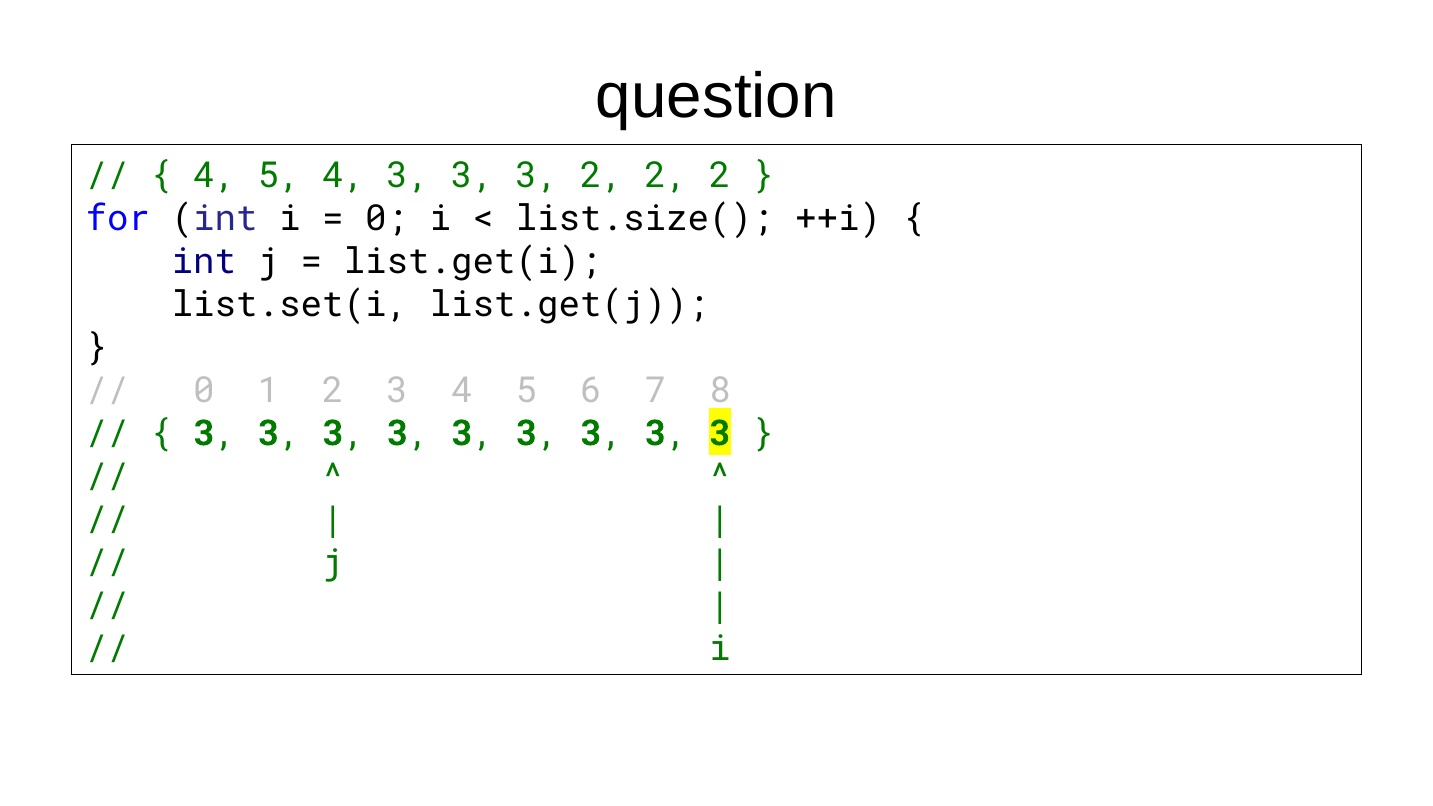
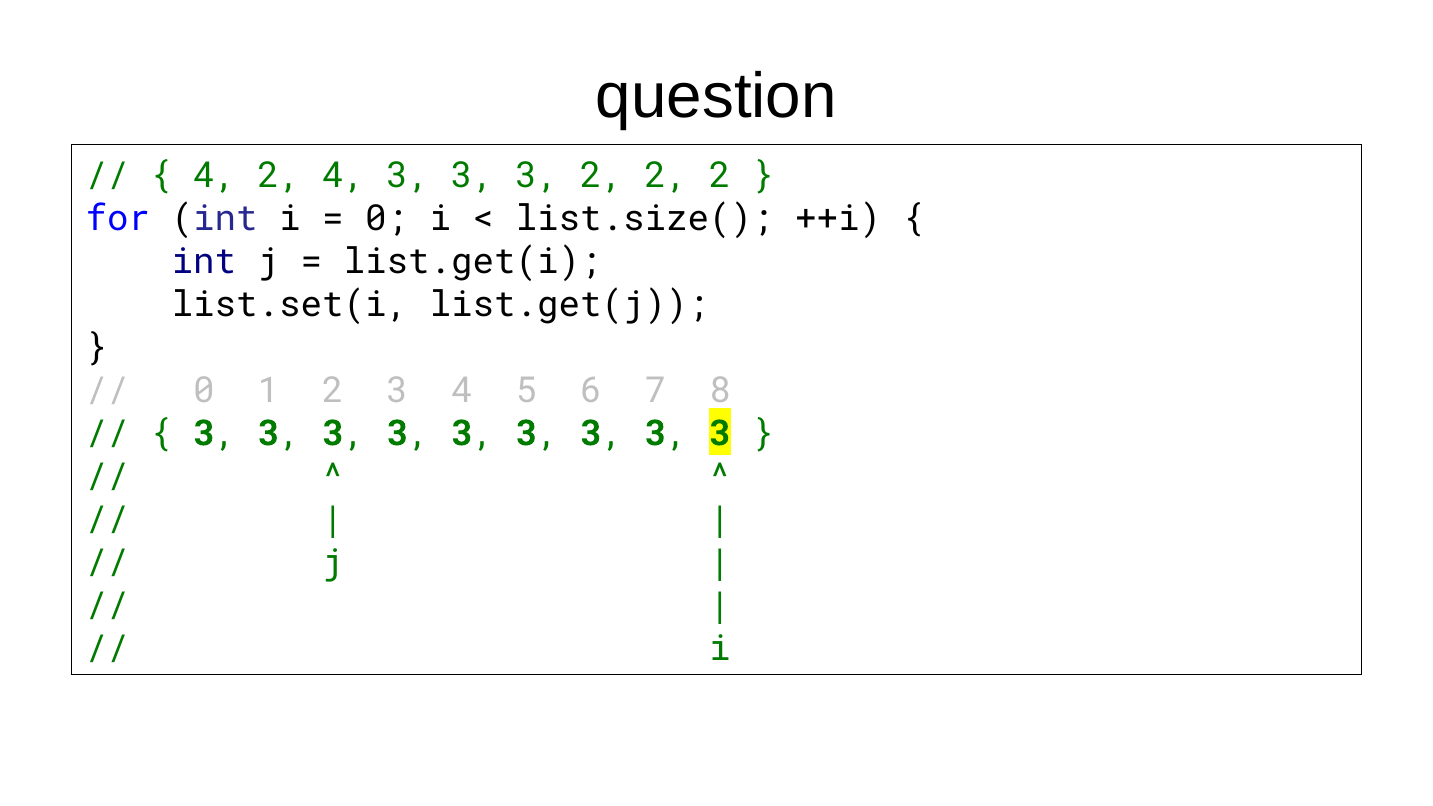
5 at (279, 175): 5 -> 2
